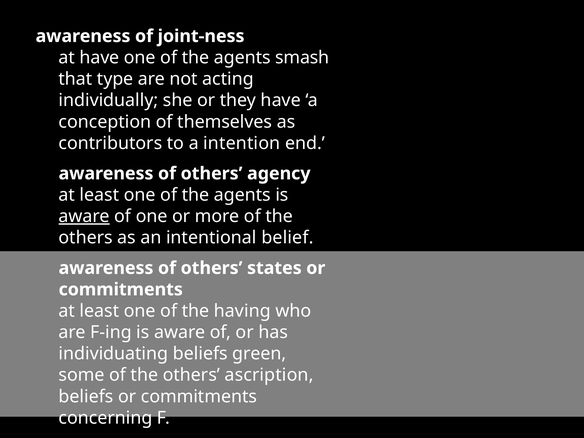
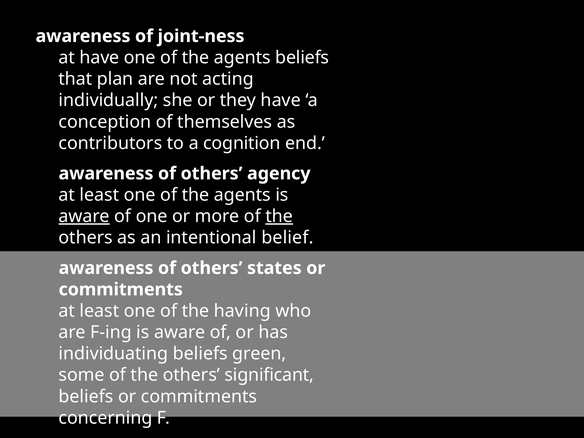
agents smash: smash -> beliefs
type: type -> plan
intention: intention -> cognition
the at (279, 216) underline: none -> present
ascription: ascription -> significant
